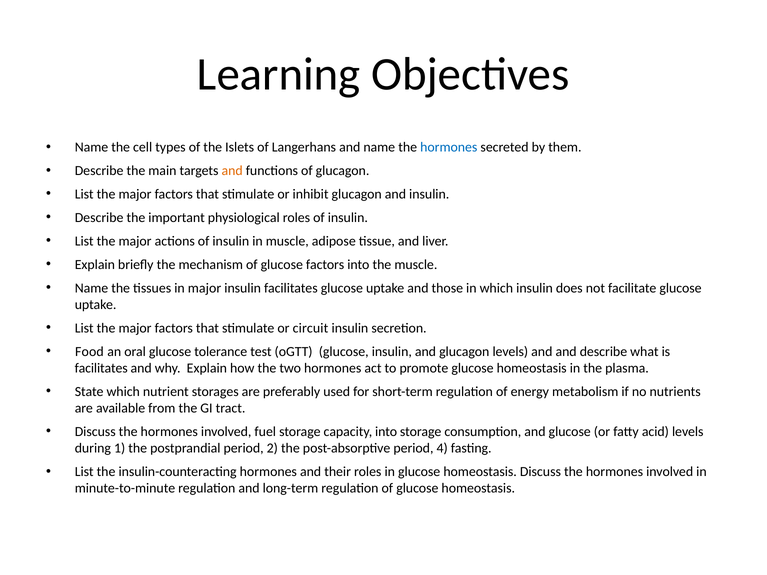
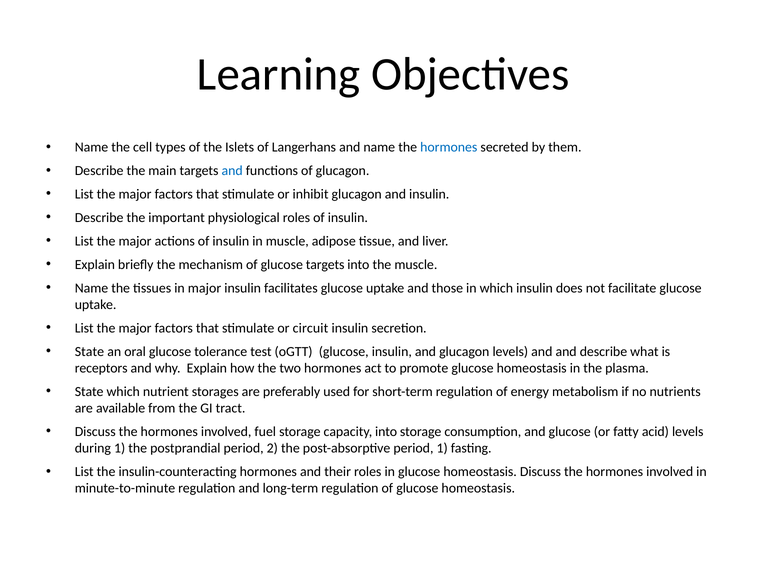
and at (232, 171) colour: orange -> blue
glucose factors: factors -> targets
Food at (89, 352): Food -> State
facilitates at (101, 368): facilitates -> receptors
period 4: 4 -> 1
